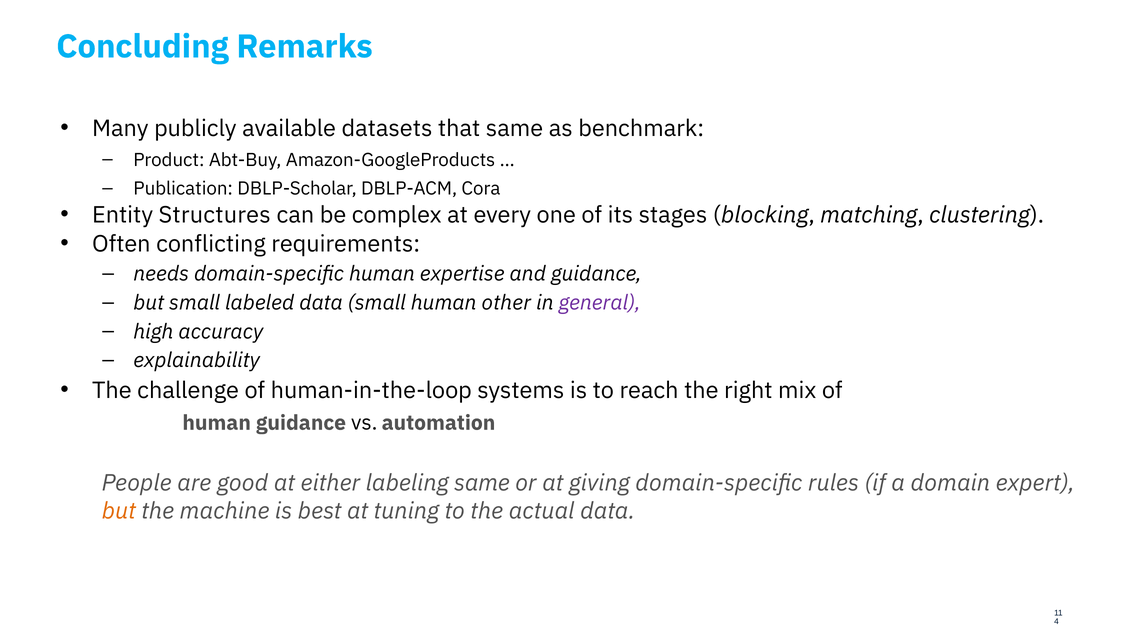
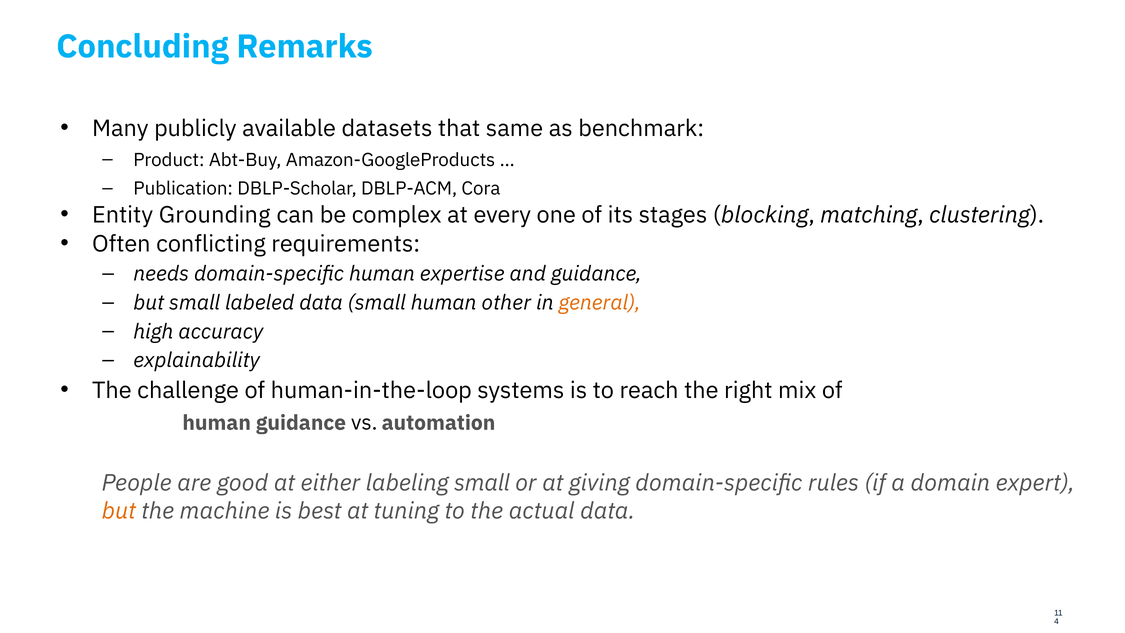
Structures: Structures -> Grounding
general colour: purple -> orange
labeling same: same -> small
